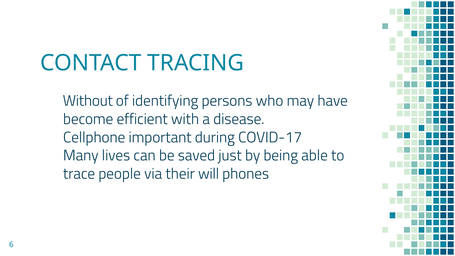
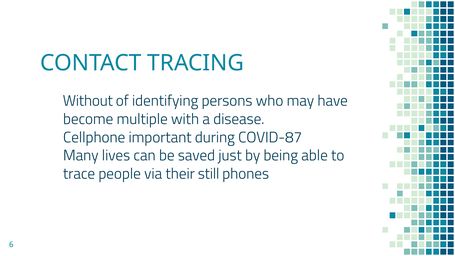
efficient: efficient -> multiple
COVID-17: COVID-17 -> COVID-87
will: will -> still
